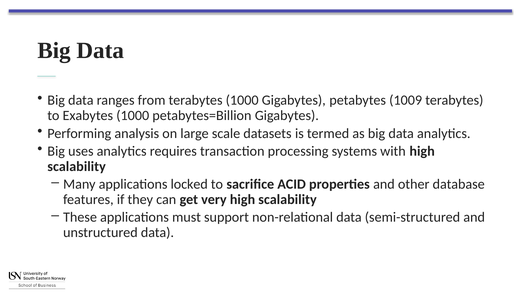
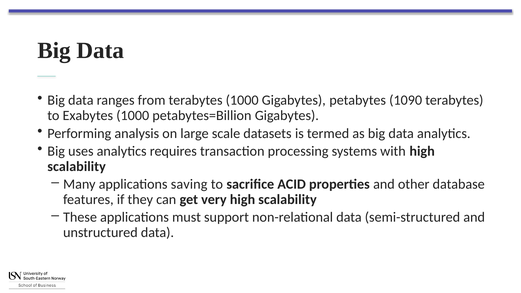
1009: 1009 -> 1090
locked: locked -> saving
